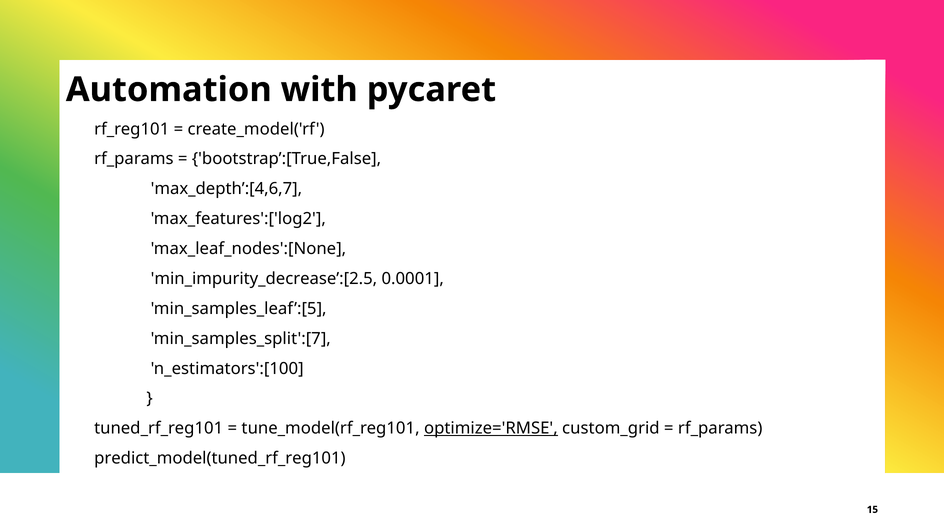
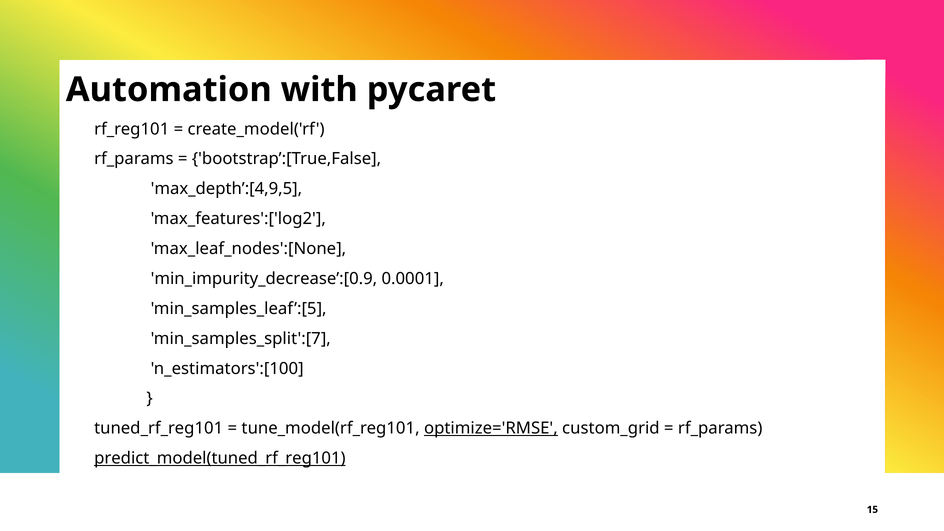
max_depth’:[4,6,7: max_depth’:[4,6,7 -> max_depth’:[4,9,5
min_impurity_decrease’:[2.5: min_impurity_decrease’:[2.5 -> min_impurity_decrease’:[0.9
predict_model(tuned_rf_reg101 underline: none -> present
